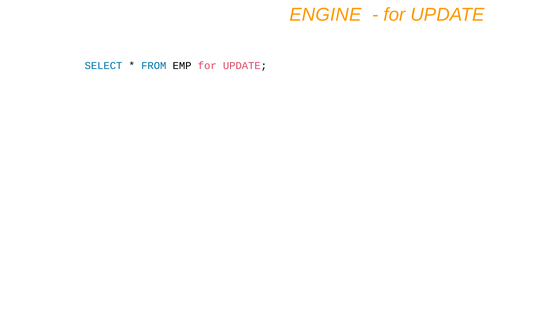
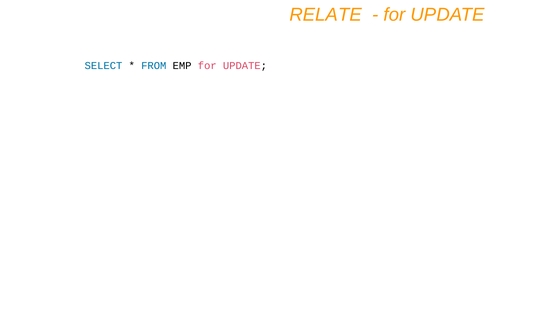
ENGINE: ENGINE -> RELATE
